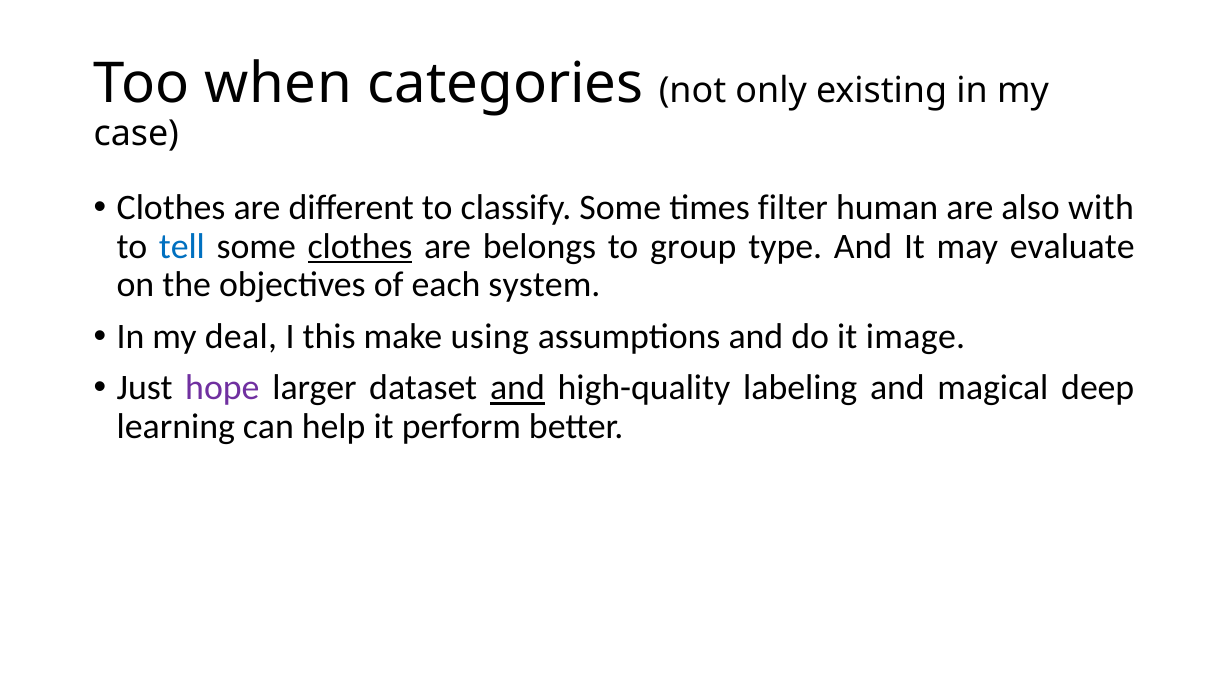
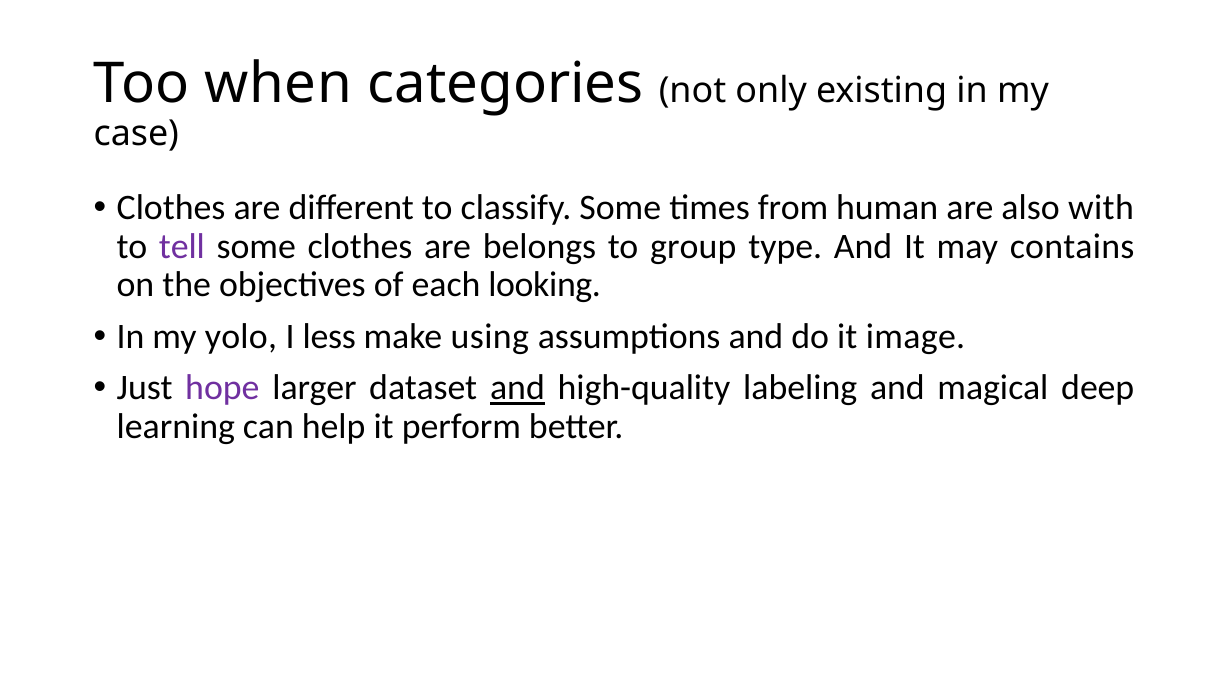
filter: filter -> from
tell colour: blue -> purple
clothes at (360, 247) underline: present -> none
evaluate: evaluate -> contains
system: system -> looking
deal: deal -> yolo
this: this -> less
